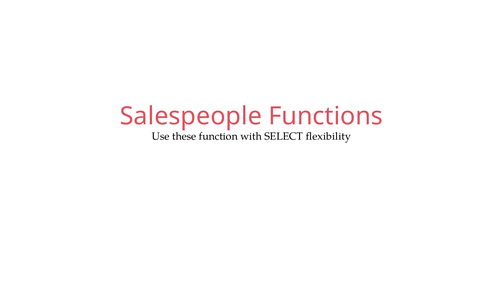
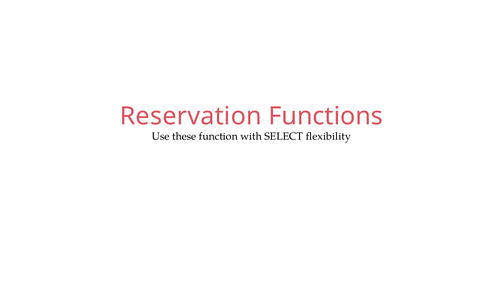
Salespeople: Salespeople -> Reservation
